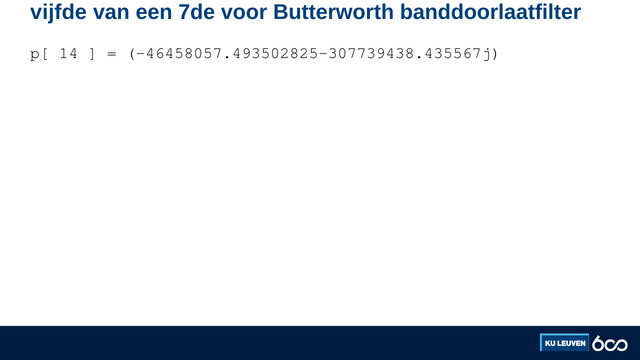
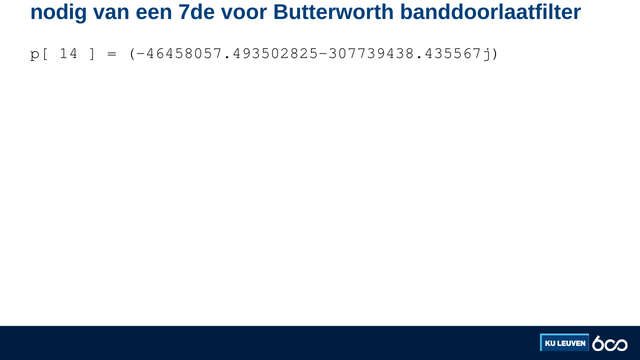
vijfde: vijfde -> nodig
